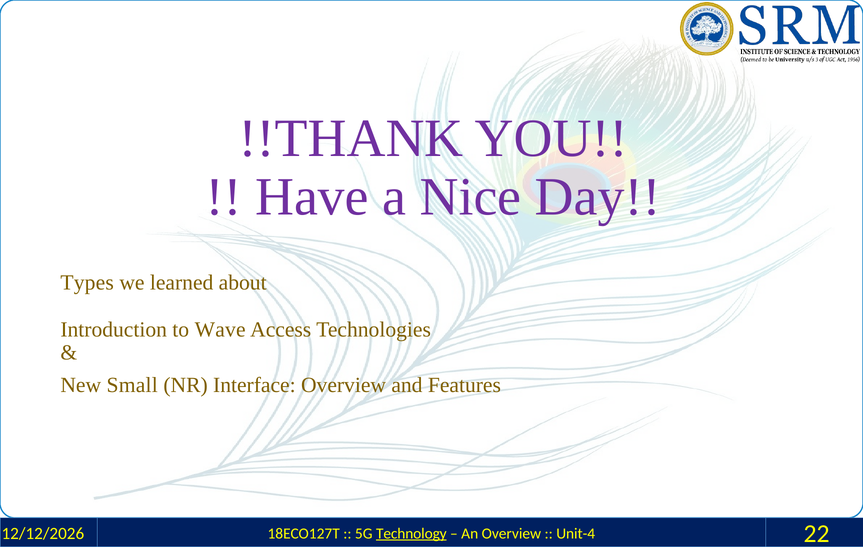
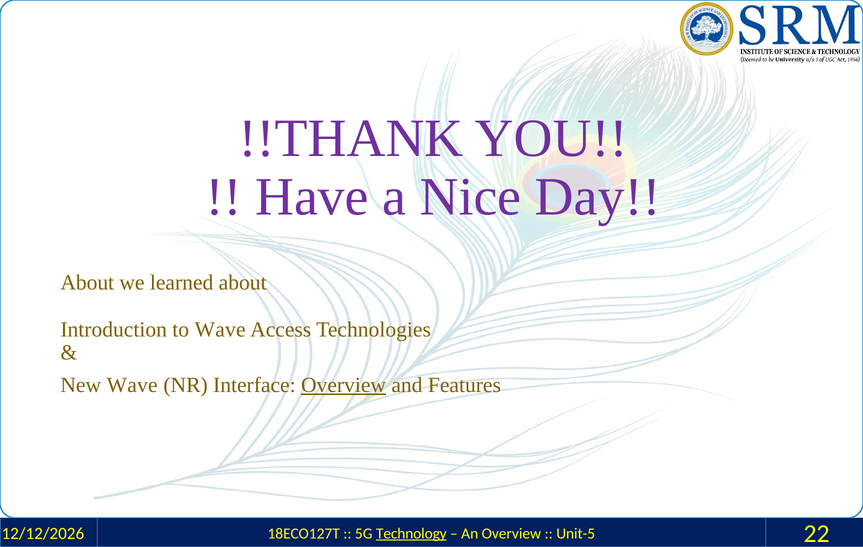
Types at (87, 283): Types -> About
New Small: Small -> Wave
Overview at (344, 385) underline: none -> present
Unit-4: Unit-4 -> Unit-5
